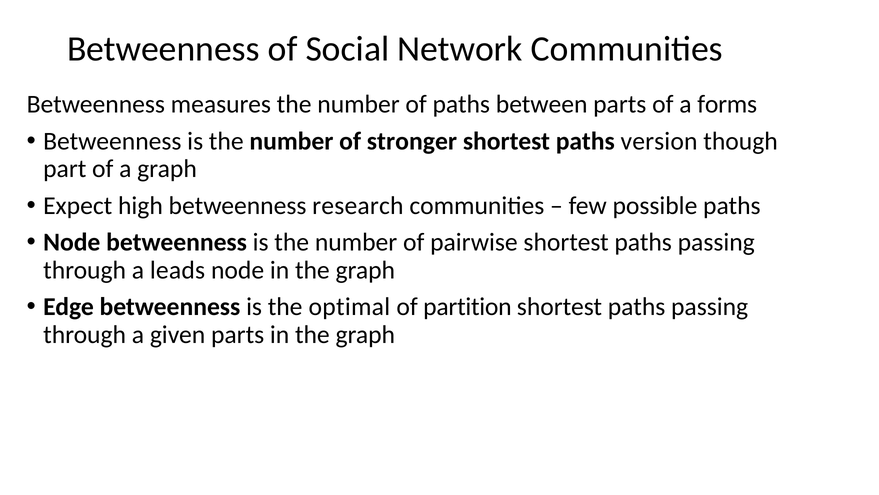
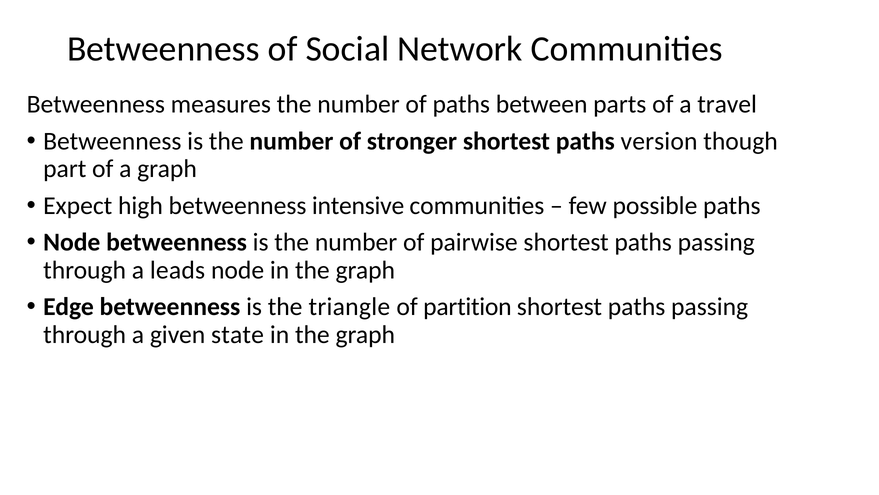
forms: forms -> travel
research: research -> intensive
optimal: optimal -> triangle
given parts: parts -> state
